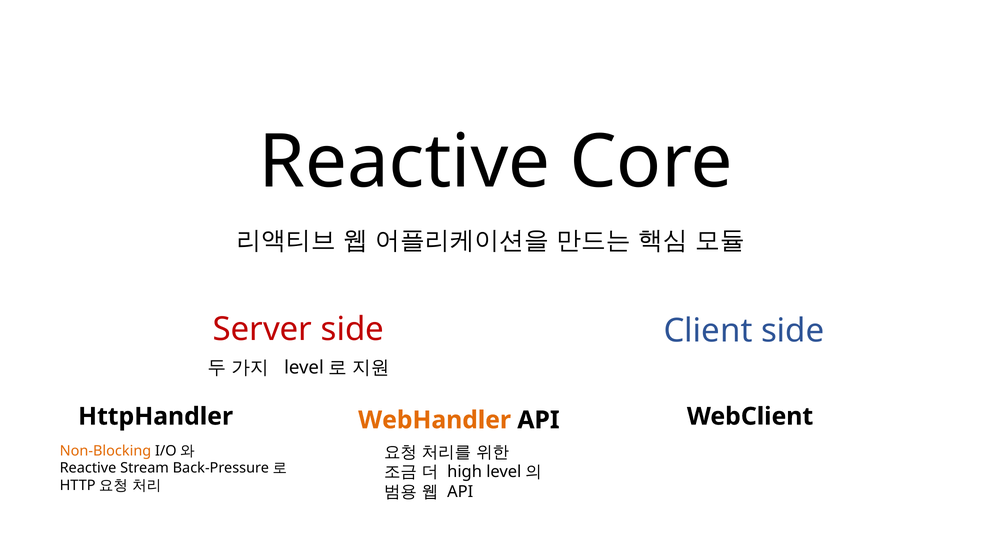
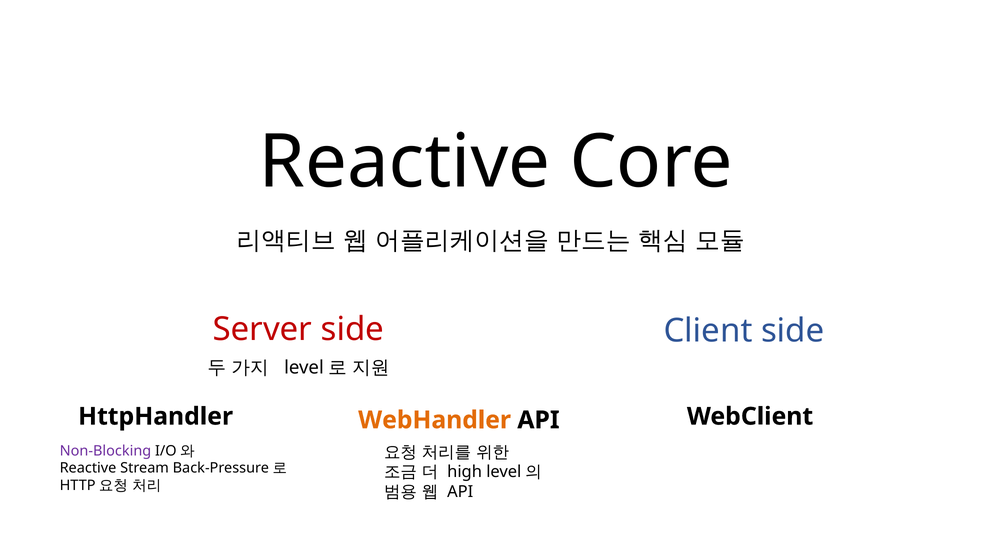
Non-Blocking colour: orange -> purple
